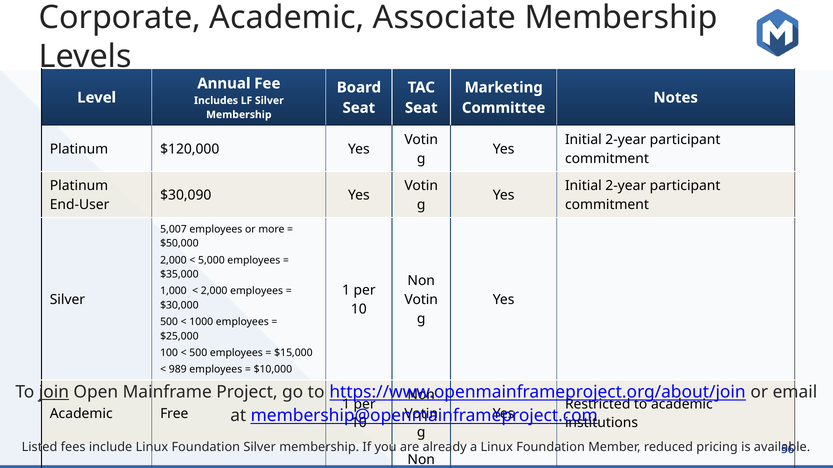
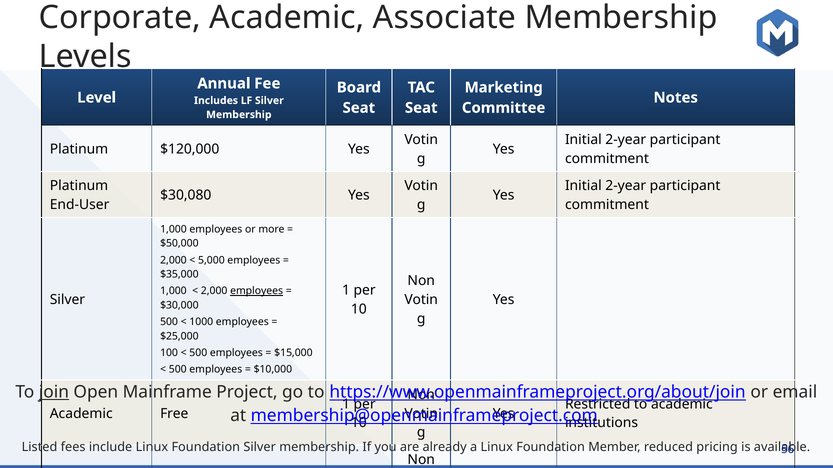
$30,090: $30,090 -> $30,080
5,007 at (173, 230): 5,007 -> 1,000
employees at (257, 291) underline: none -> present
989 at (178, 370): 989 -> 500
